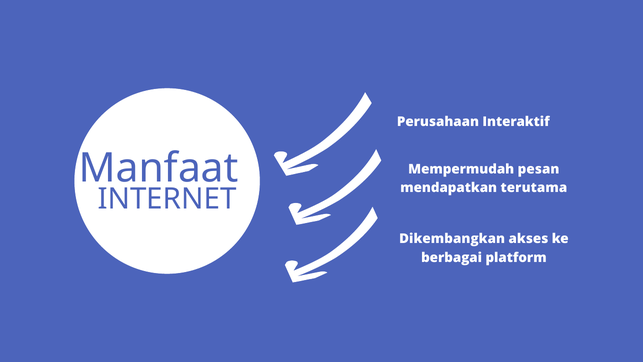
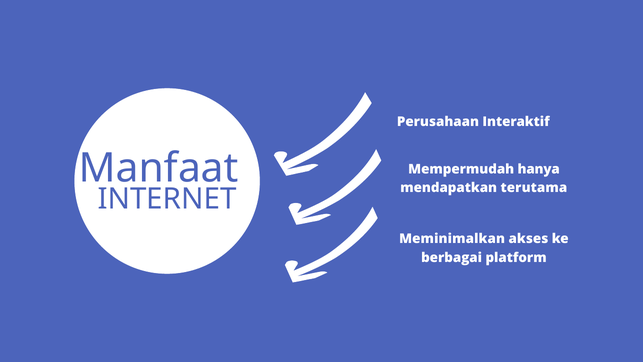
pesan: pesan -> hanya
Dikembangkan: Dikembangkan -> Meminimalkan
